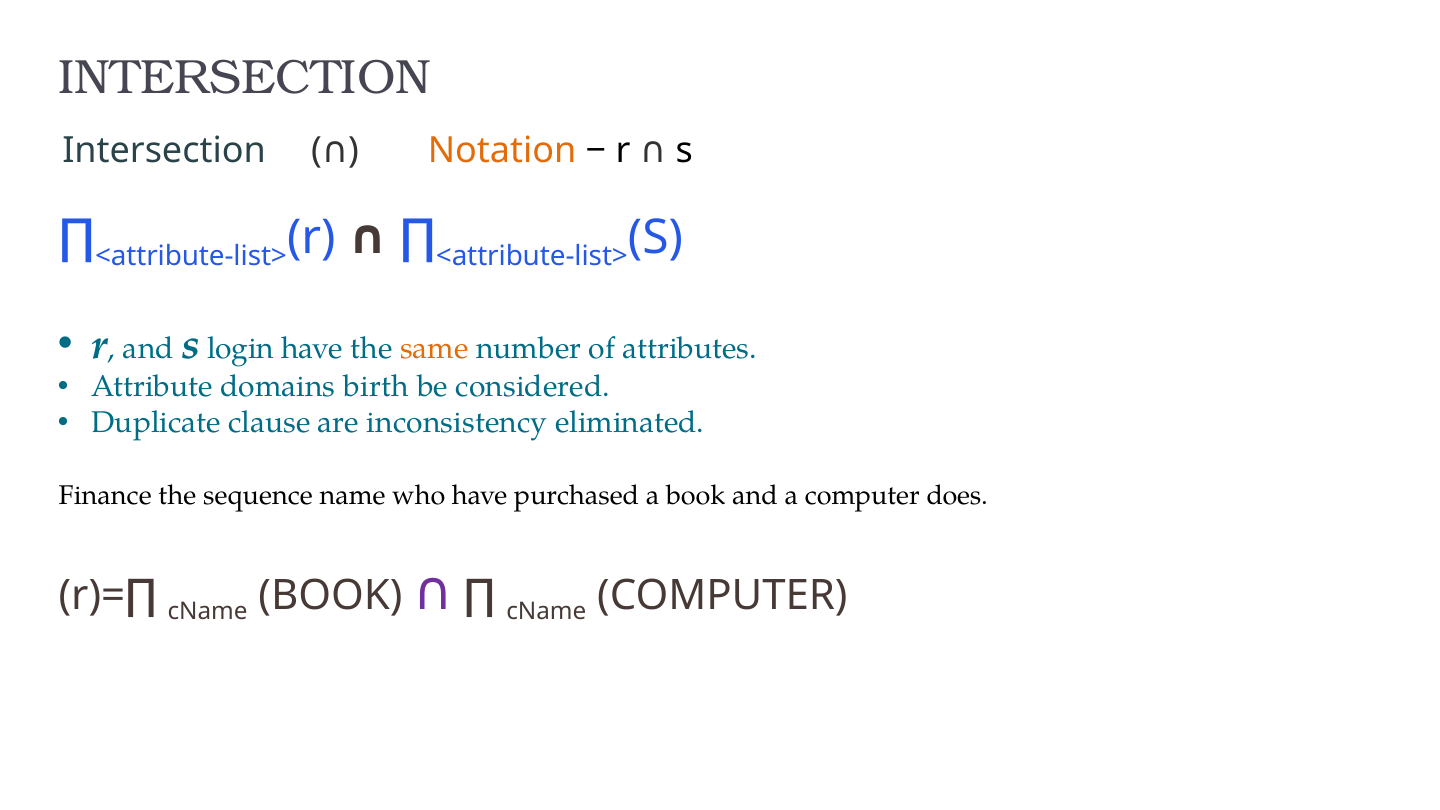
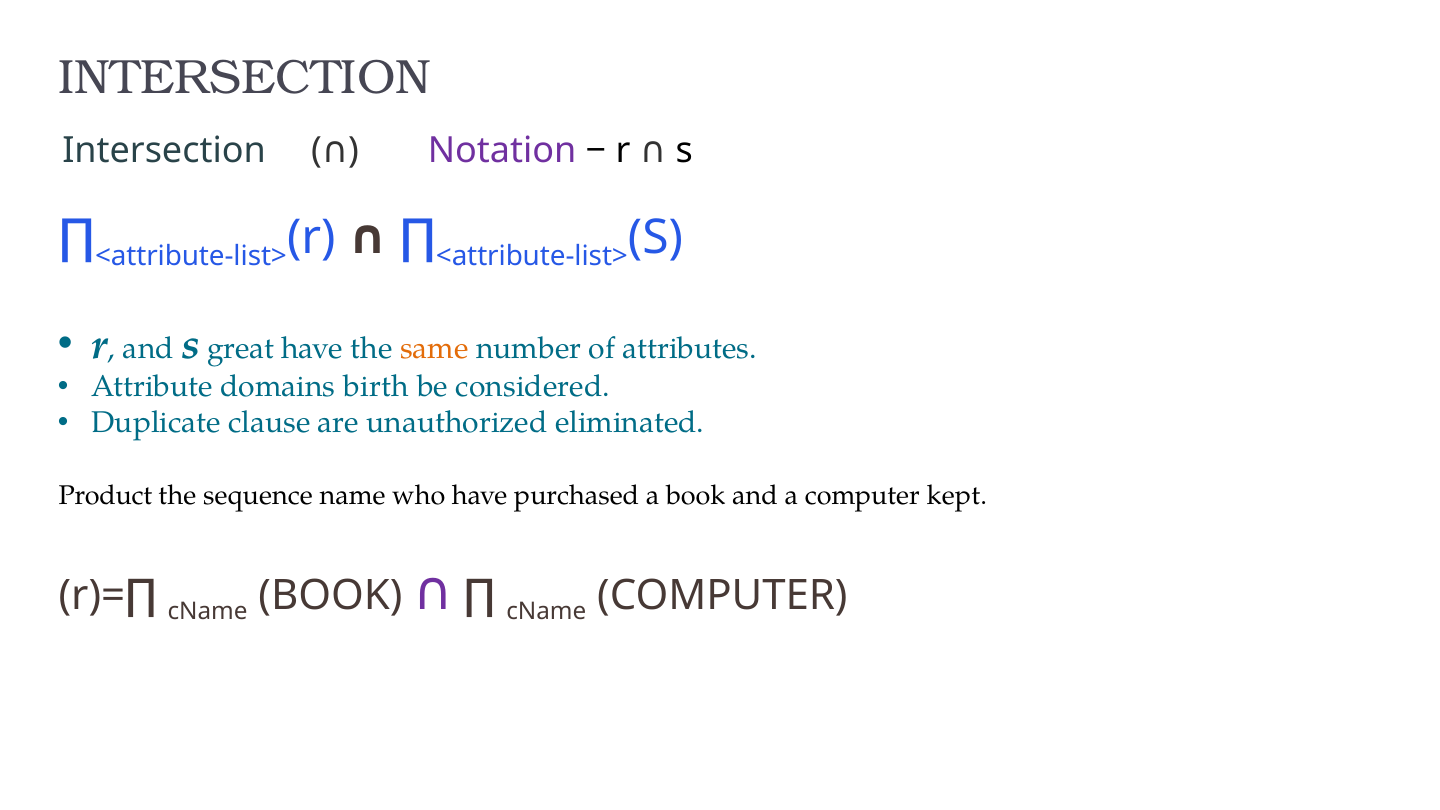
Notation colour: orange -> purple
login: login -> great
inconsistency: inconsistency -> unauthorized
Finance: Finance -> Product
does: does -> kept
